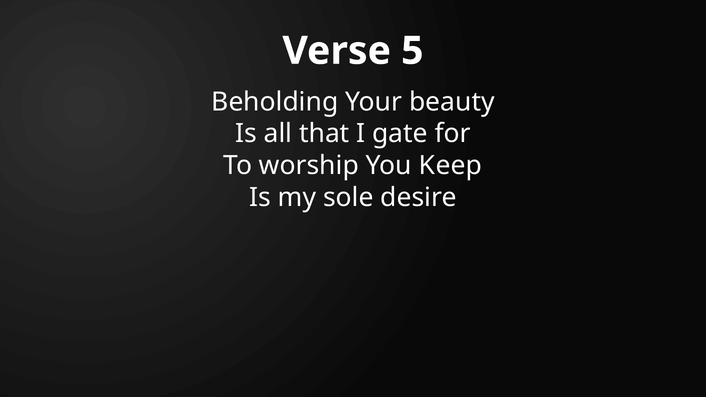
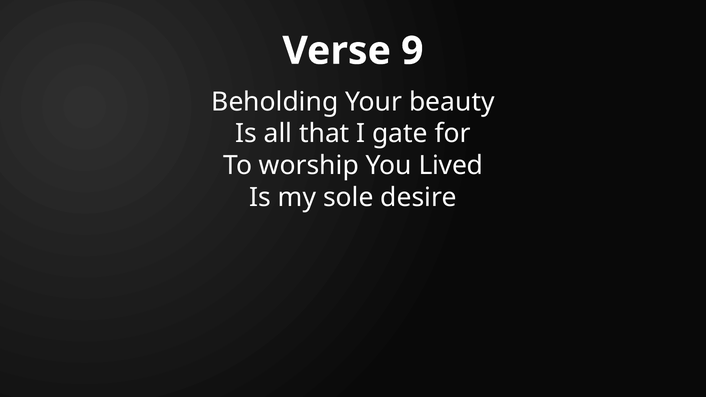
5: 5 -> 9
Keep: Keep -> Lived
